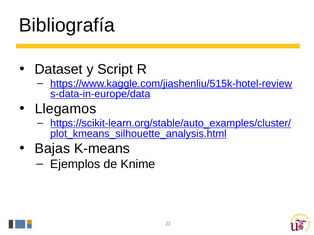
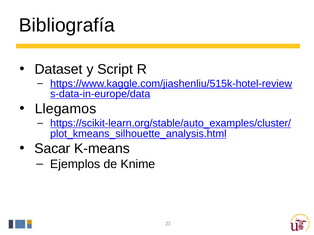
Bajas: Bajas -> Sacar
